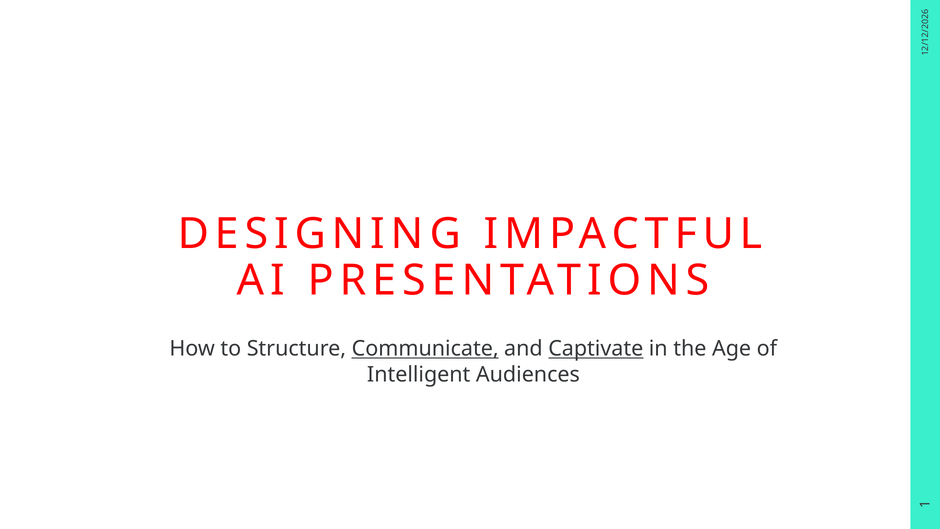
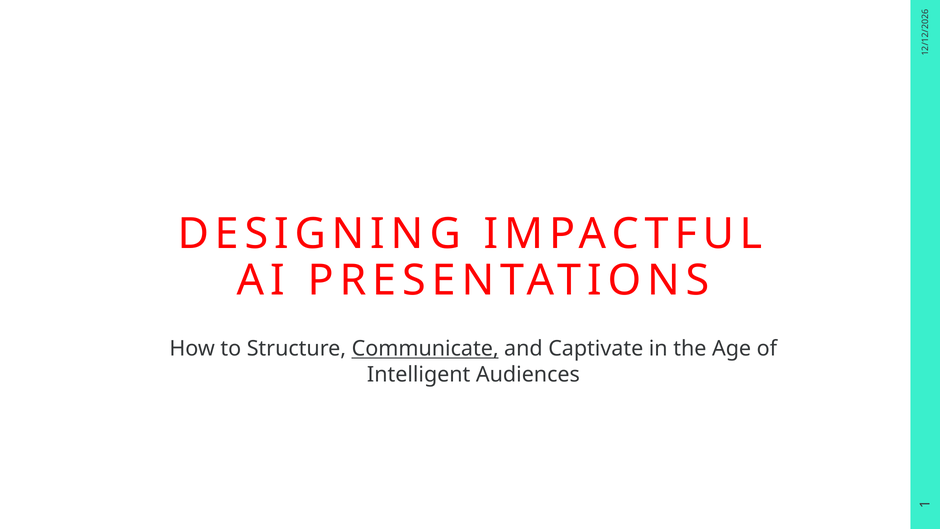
Captivate underline: present -> none
